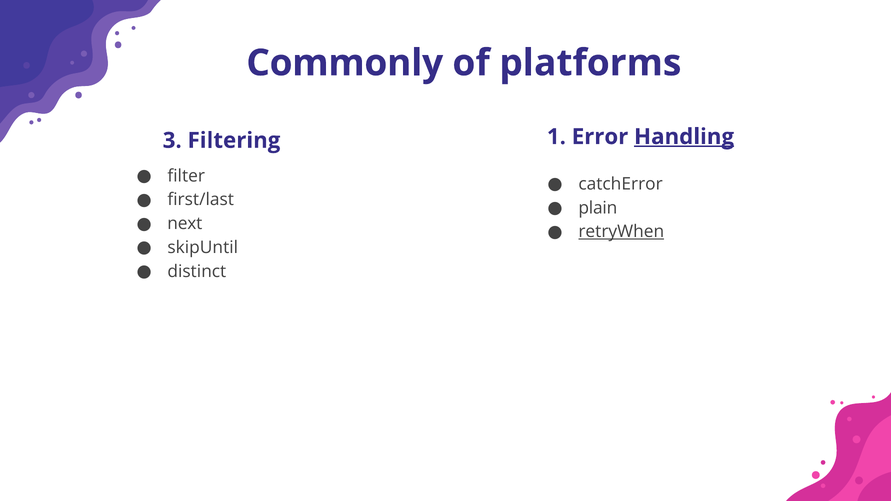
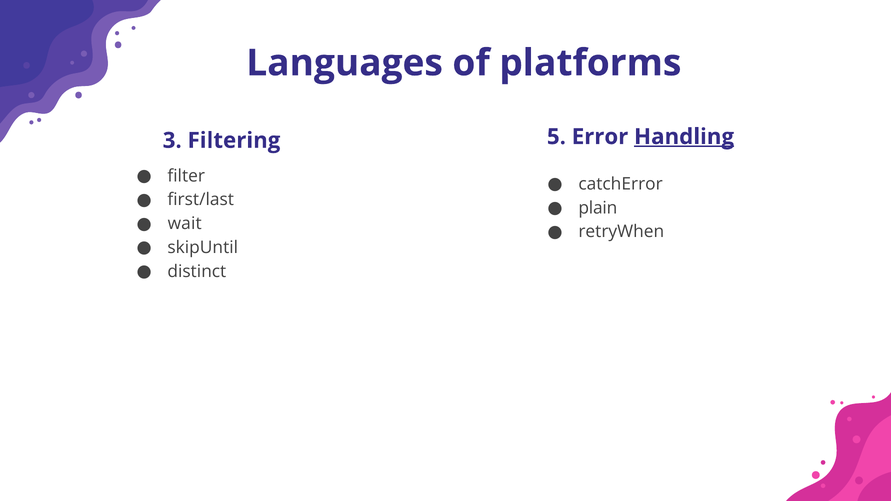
Commonly: Commonly -> Languages
1: 1 -> 5
next: next -> wait
retryWhen underline: present -> none
